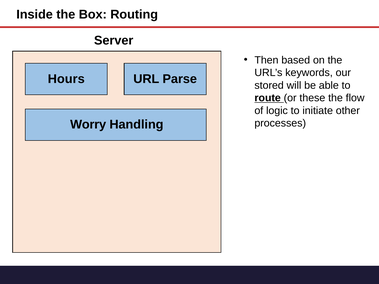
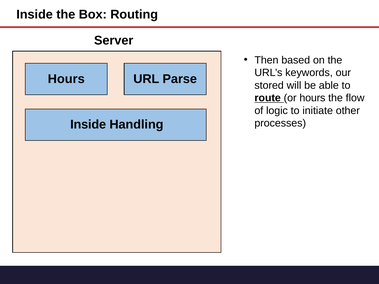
or these: these -> hours
Worry at (88, 125): Worry -> Inside
